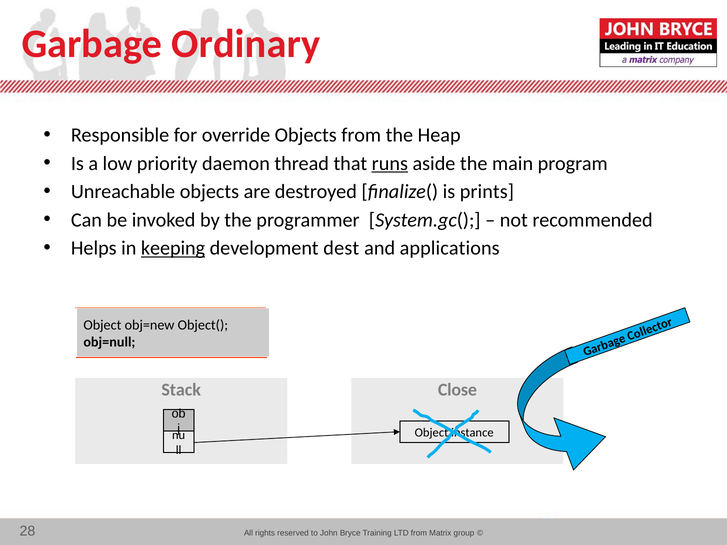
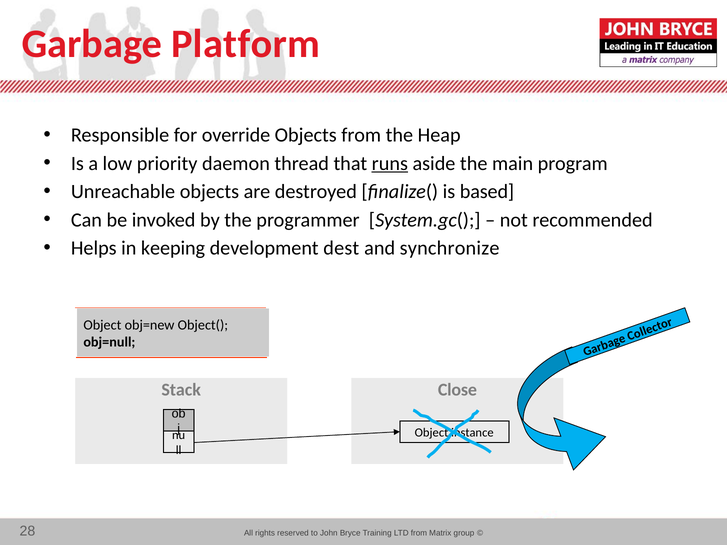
Ordinary: Ordinary -> Platform
prints: prints -> based
keeping underline: present -> none
applications: applications -> synchronize
